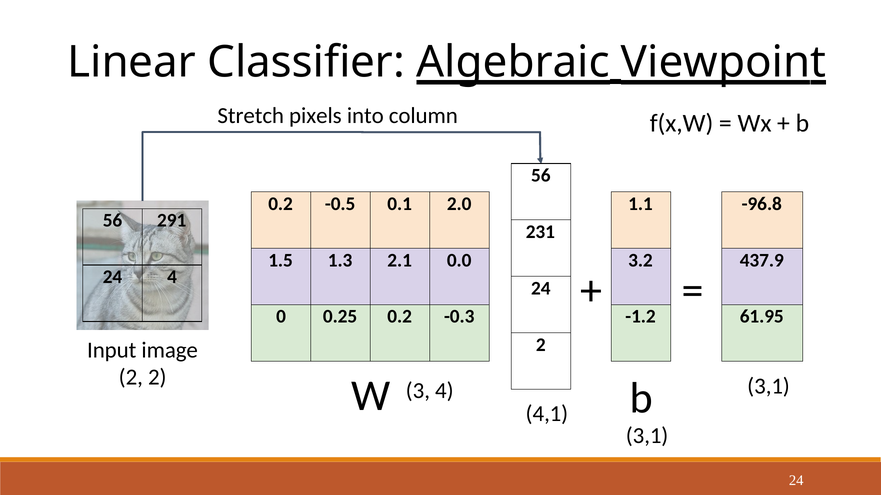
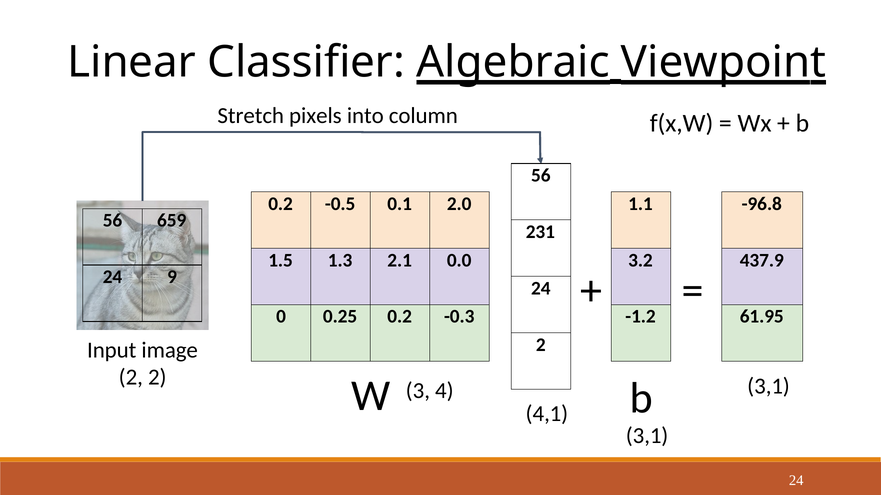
291: 291 -> 659
24 4: 4 -> 9
